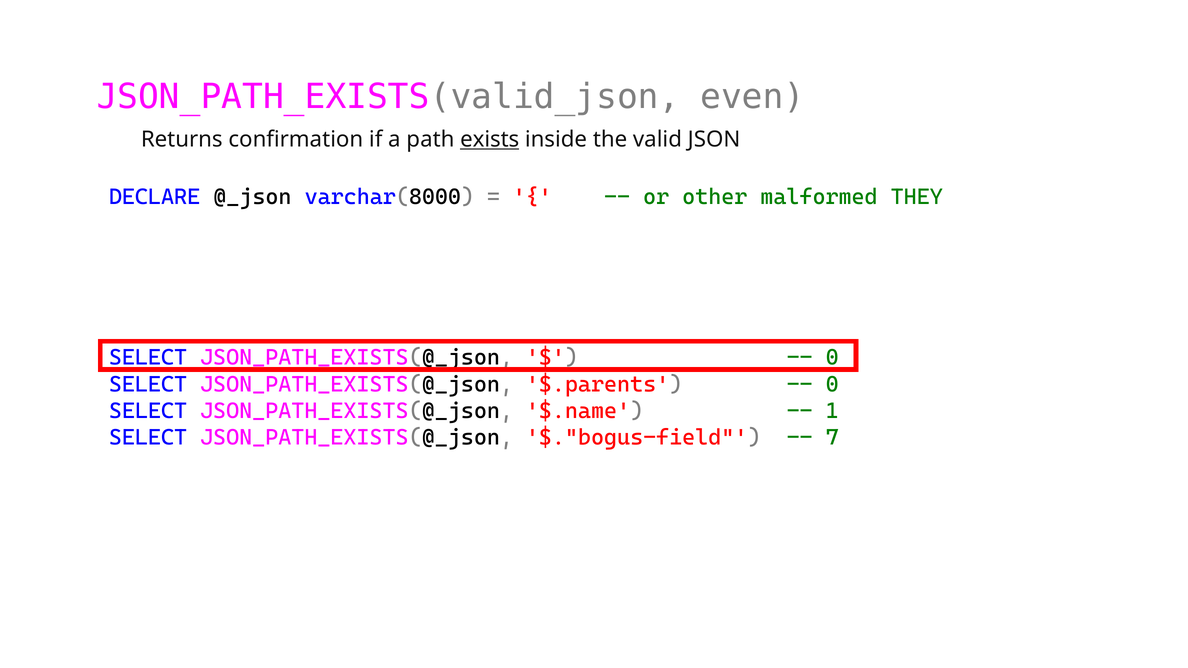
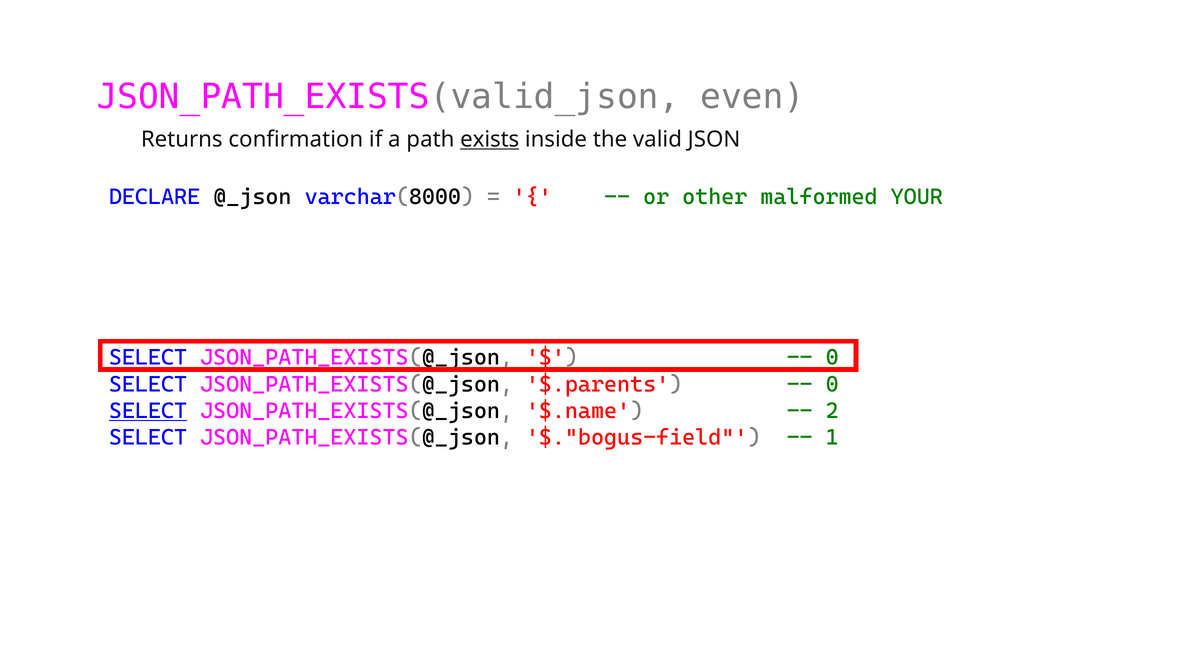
THEY: THEY -> YOUR
SELECT at (148, 411) underline: none -> present
1: 1 -> 2
7: 7 -> 1
